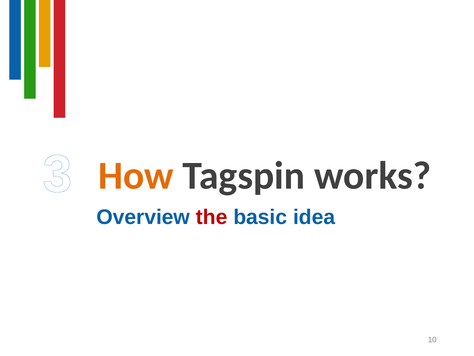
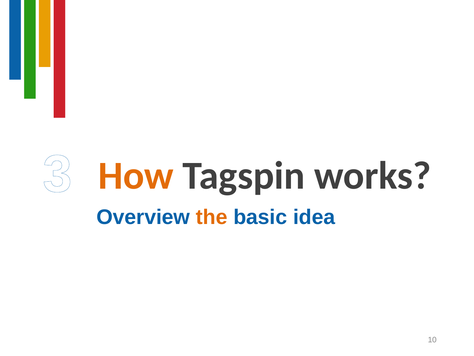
the colour: red -> orange
